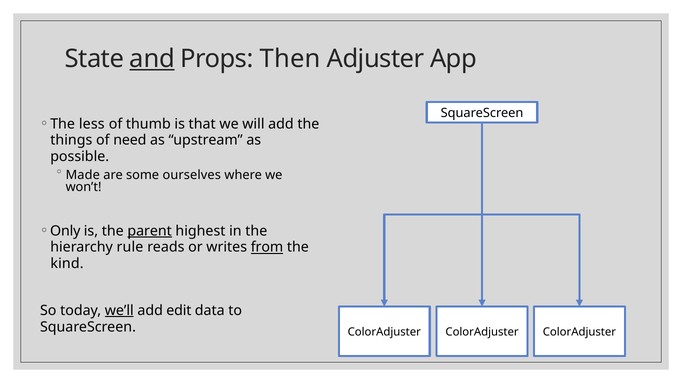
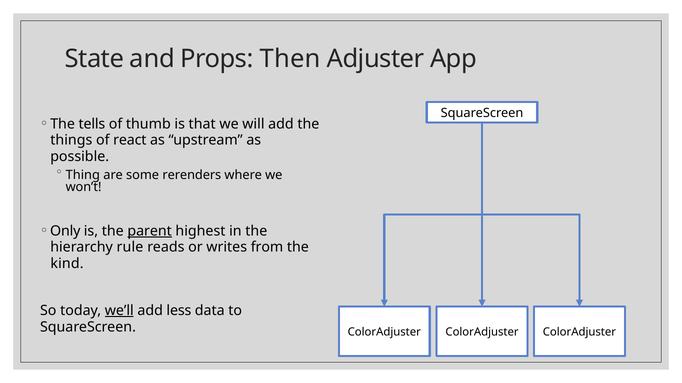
and underline: present -> none
less: less -> tells
need: need -> react
Made: Made -> Thing
ourselves: ourselves -> rerenders
from underline: present -> none
edit: edit -> less
